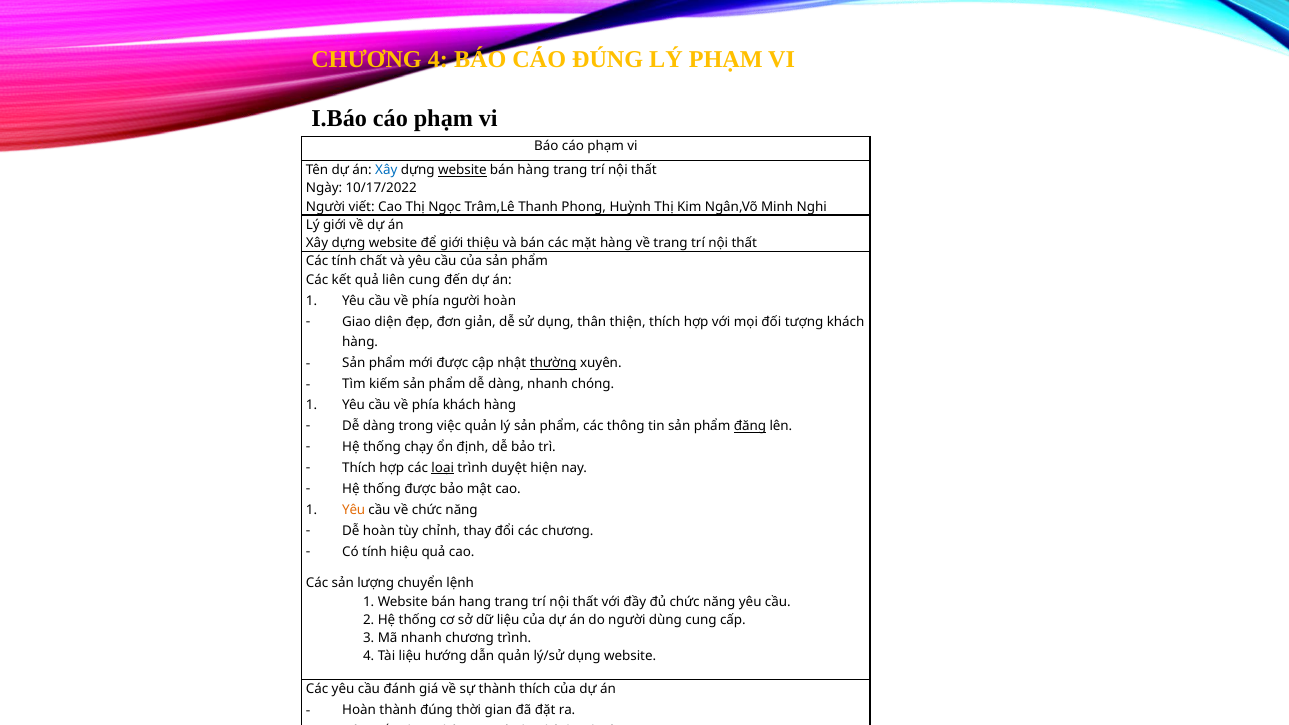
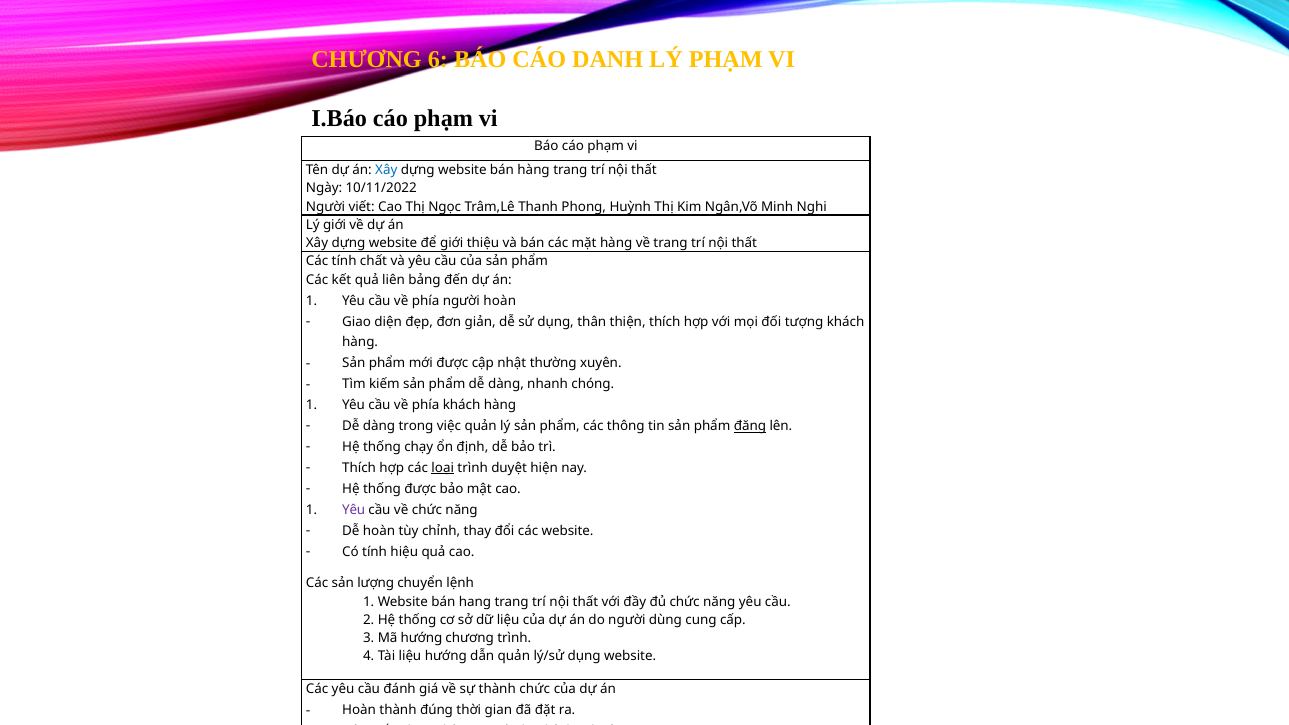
CHƯƠNG 4: 4 -> 6
CÁO ĐÚNG: ĐÚNG -> DANH
website at (462, 170) underline: present -> none
10/17/2022: 10/17/2022 -> 10/11/2022
liên cung: cung -> bảng
thường underline: present -> none
Yêu at (354, 510) colour: orange -> purple
các chương: chương -> website
Mã nhanh: nhanh -> hướng
thành thích: thích -> chức
